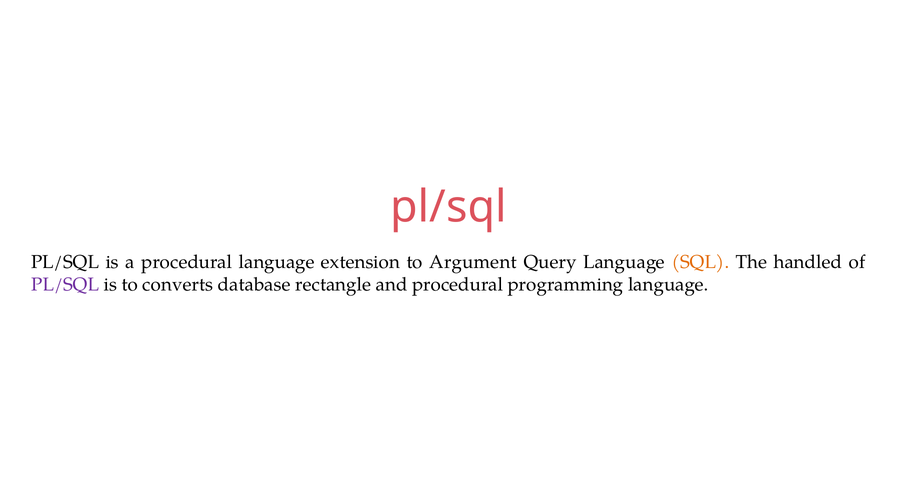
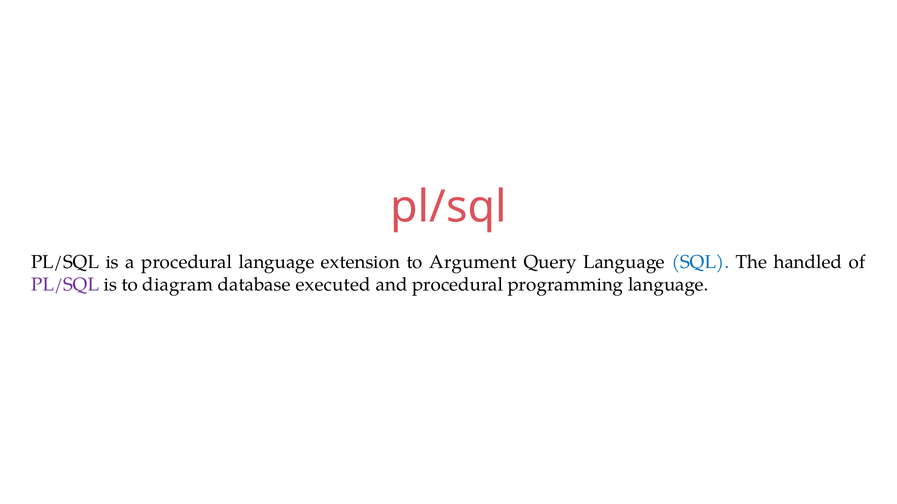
SQL colour: orange -> blue
converts: converts -> diagram
rectangle: rectangle -> executed
